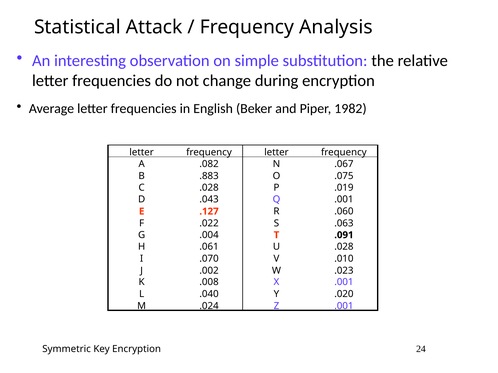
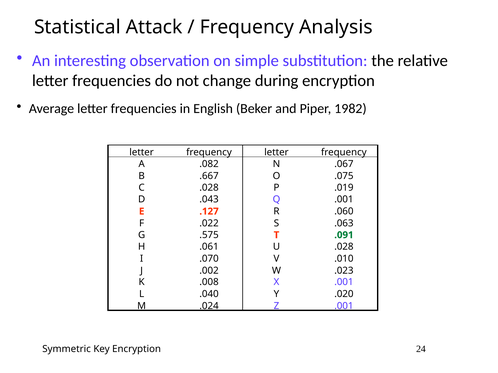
.883: .883 -> .667
.004: .004 -> .575
.091 colour: black -> green
